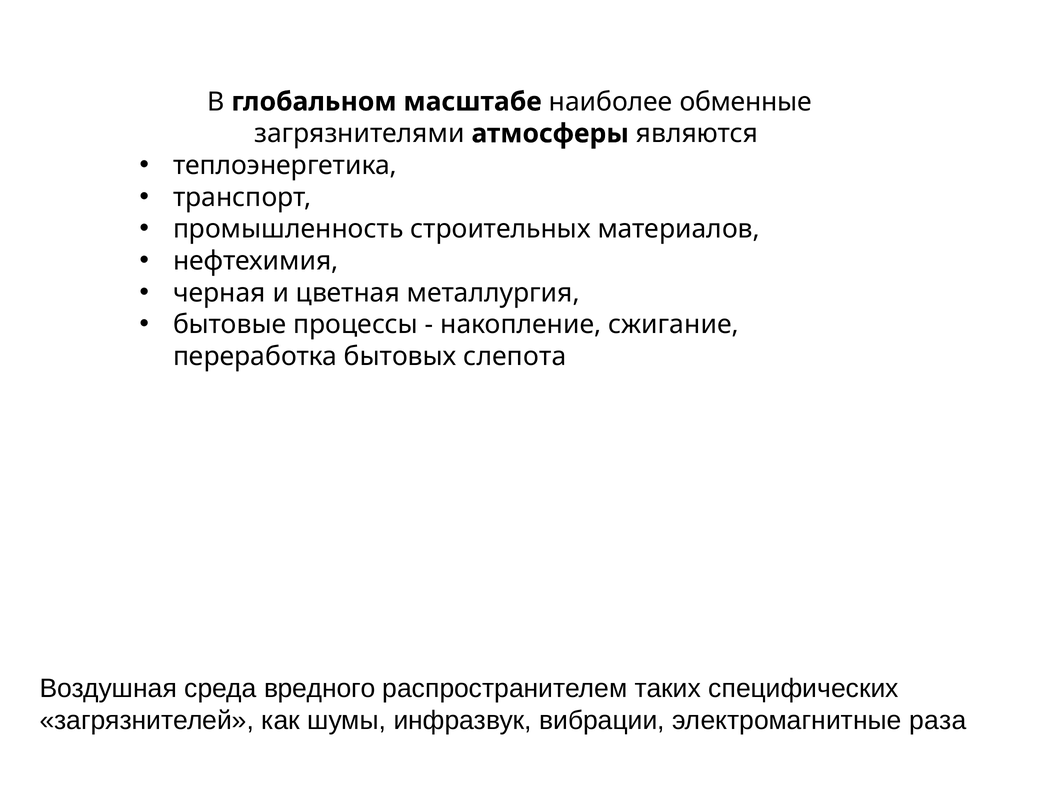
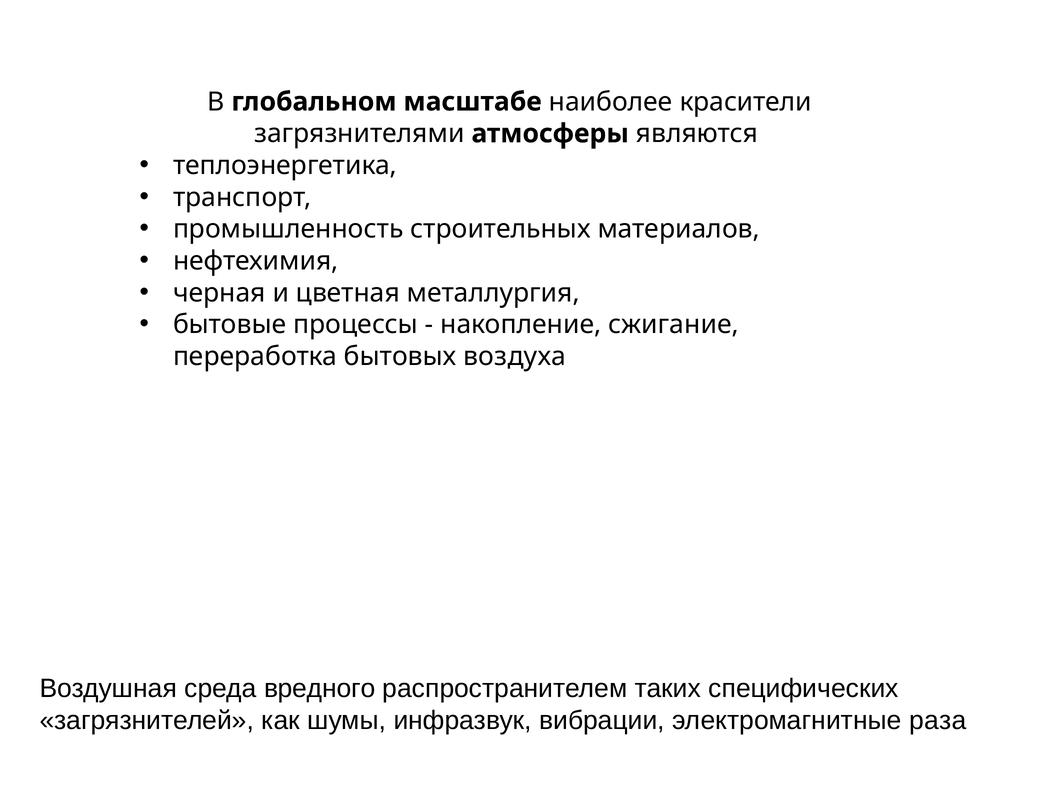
обменные: обменные -> красители
слепота: слепота -> воздуха
